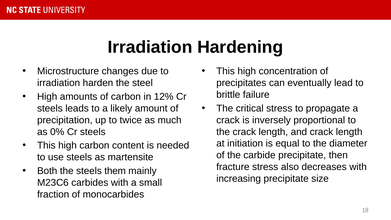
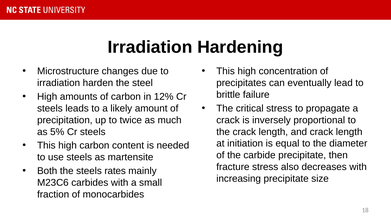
0%: 0% -> 5%
them: them -> rates
